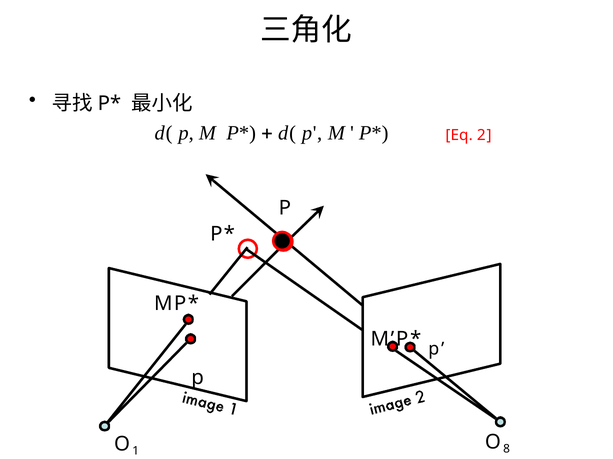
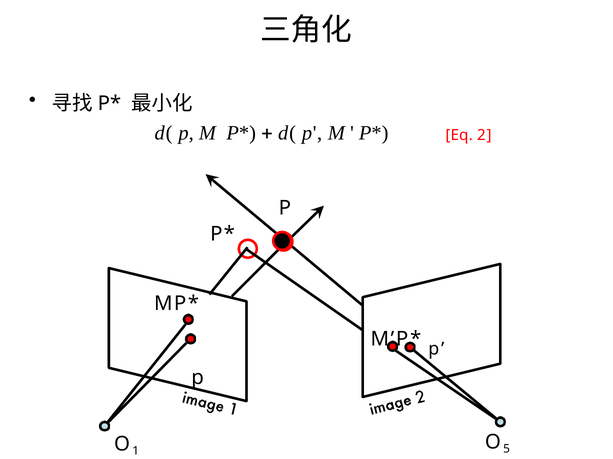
8: 8 -> 5
